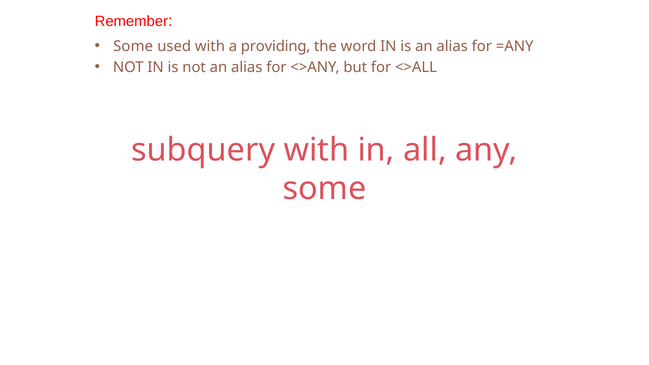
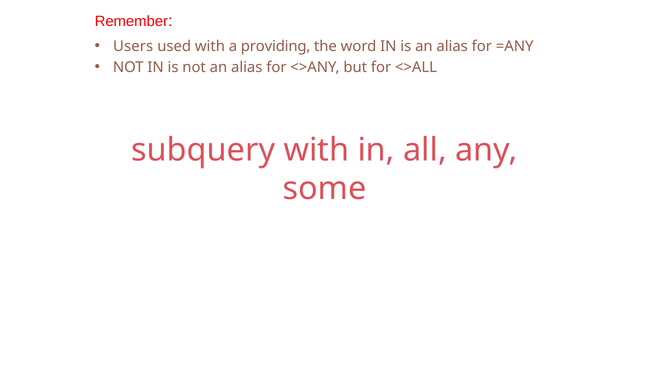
Some at (133, 46): Some -> Users
